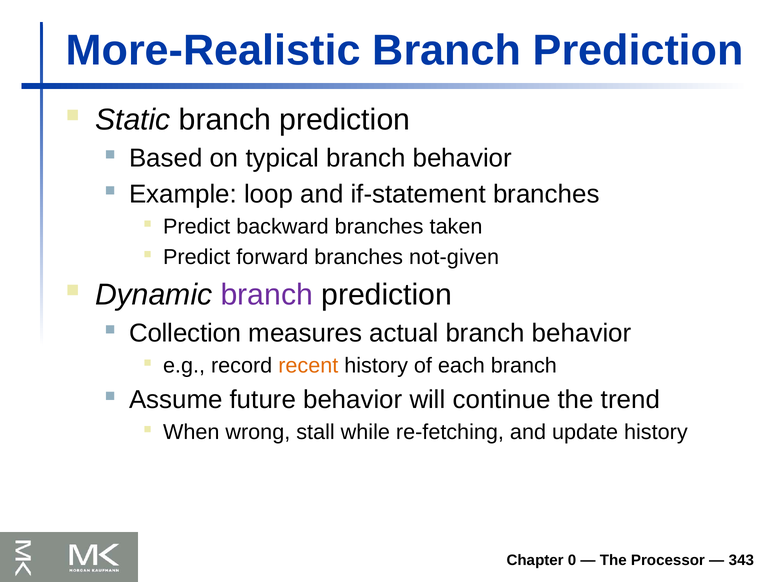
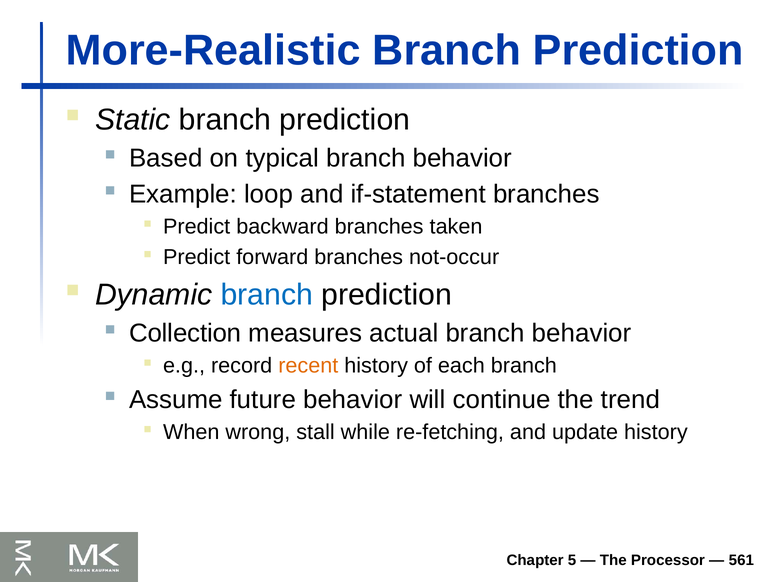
not-given: not-given -> not-occur
branch at (267, 295) colour: purple -> blue
0: 0 -> 5
343: 343 -> 561
